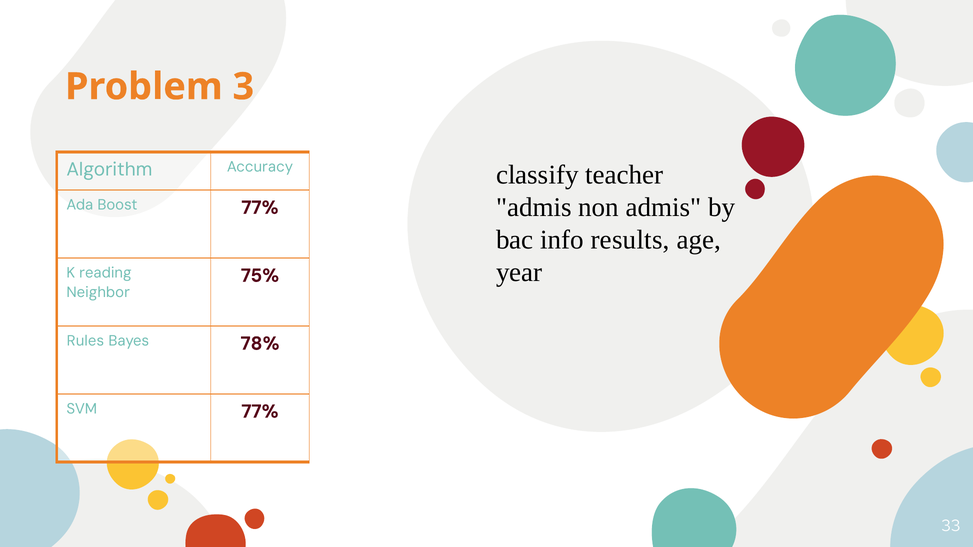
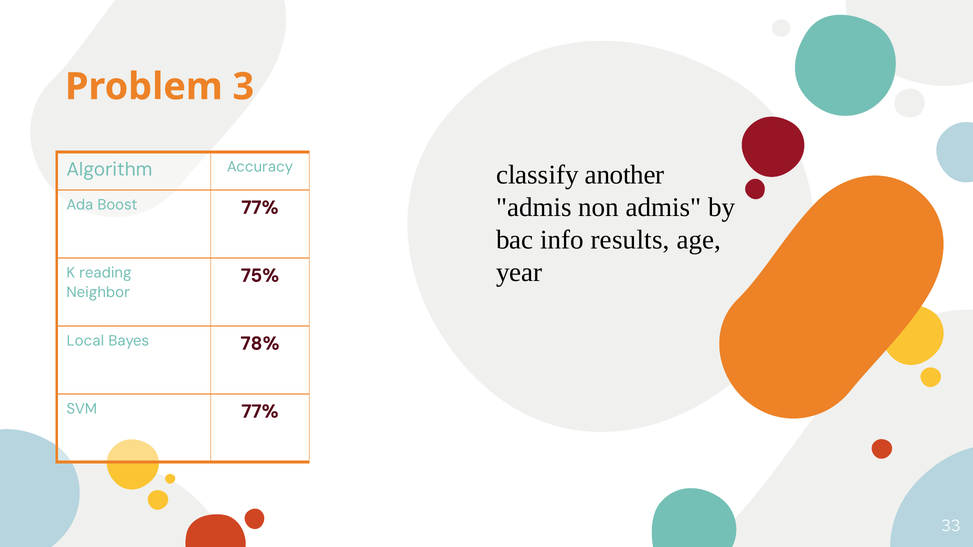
teacher: teacher -> another
Rules: Rules -> Local
